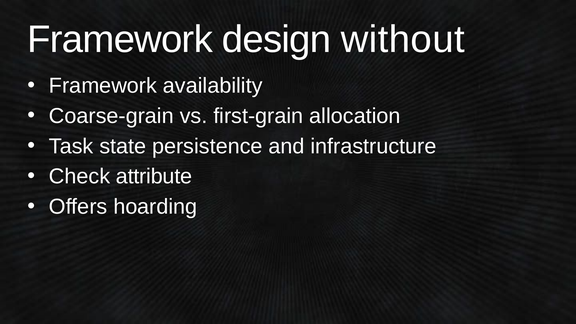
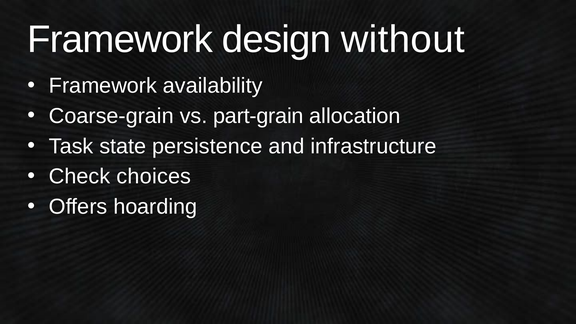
first-grain: first-grain -> part-grain
attribute: attribute -> choices
